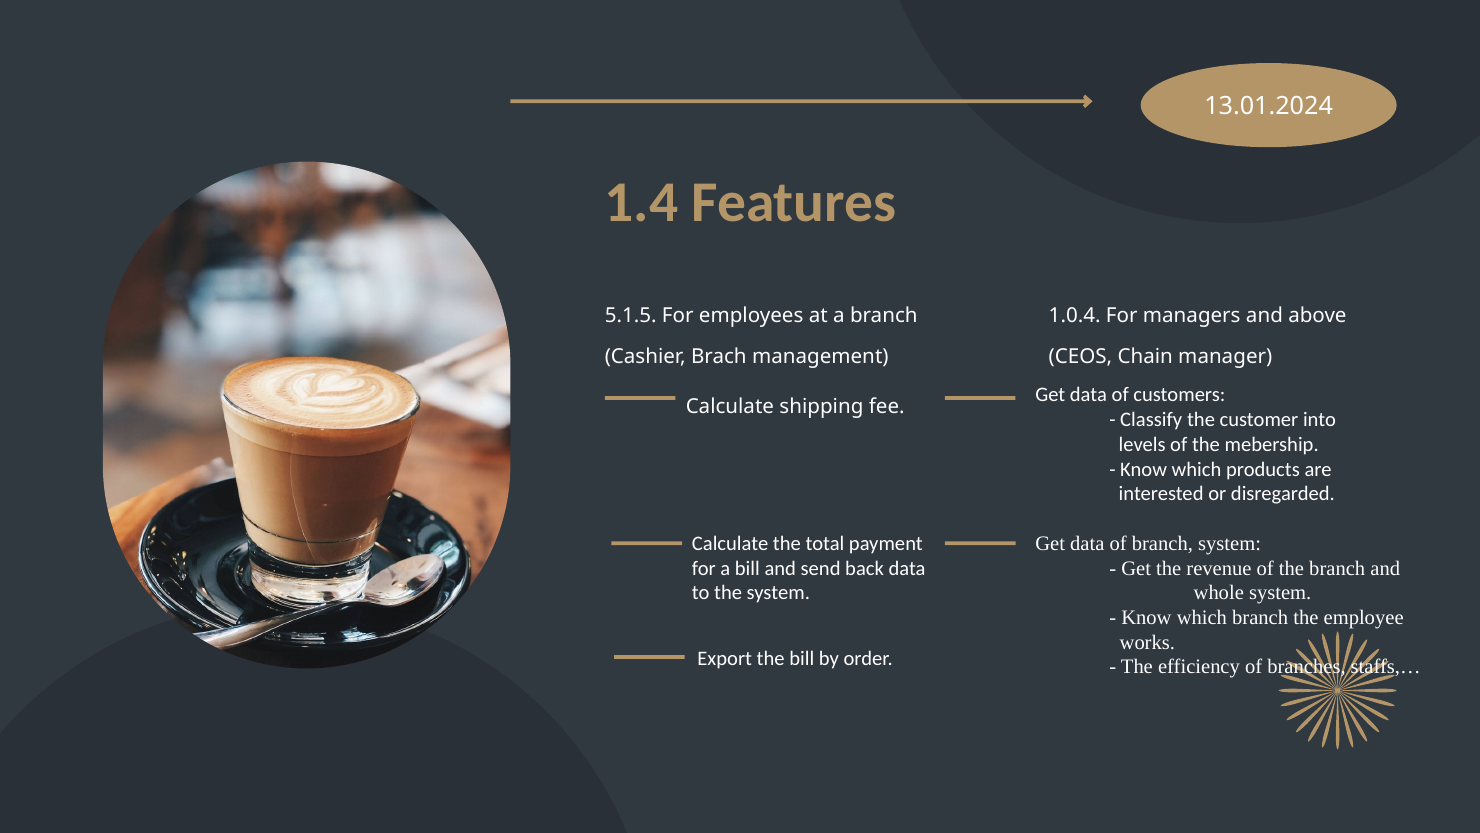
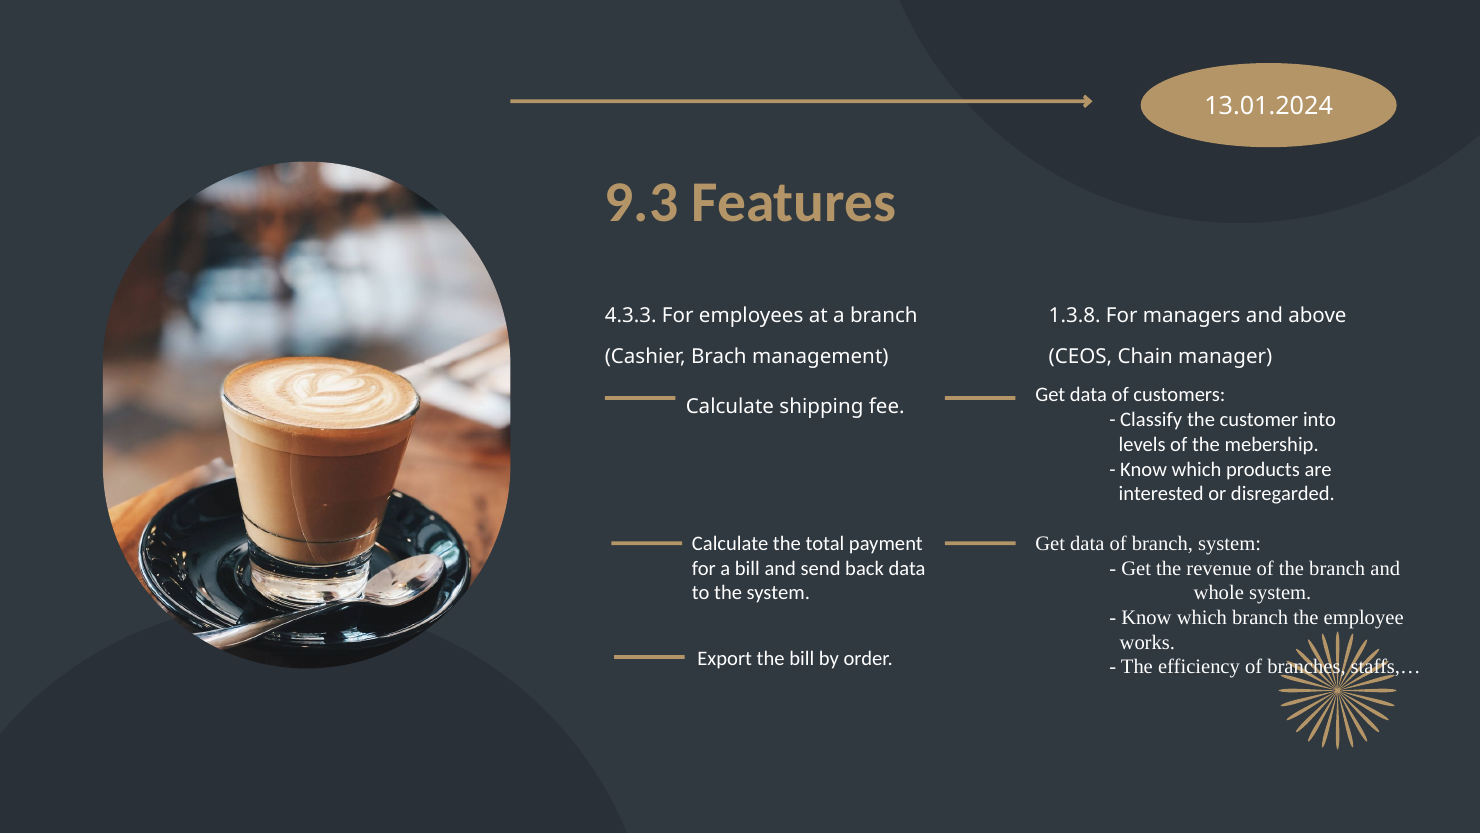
1.4: 1.4 -> 9.3
1.0.4: 1.0.4 -> 1.3.8
5.1.5: 5.1.5 -> 4.3.3
